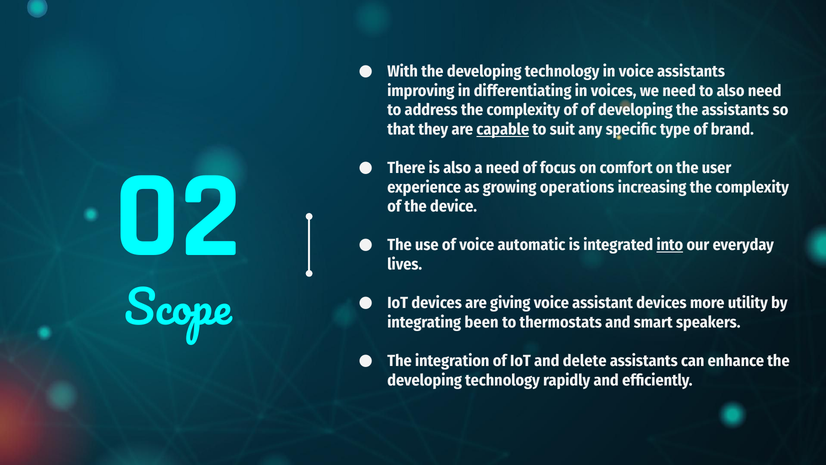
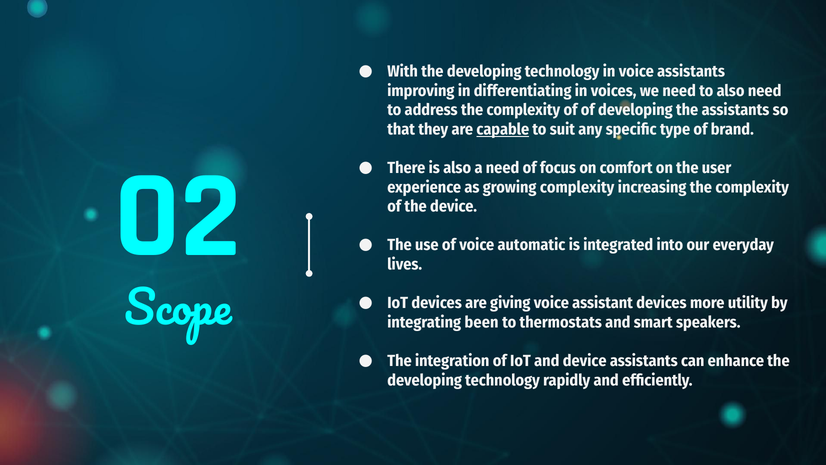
growing operations: operations -> complexity
into underline: present -> none
and delete: delete -> device
